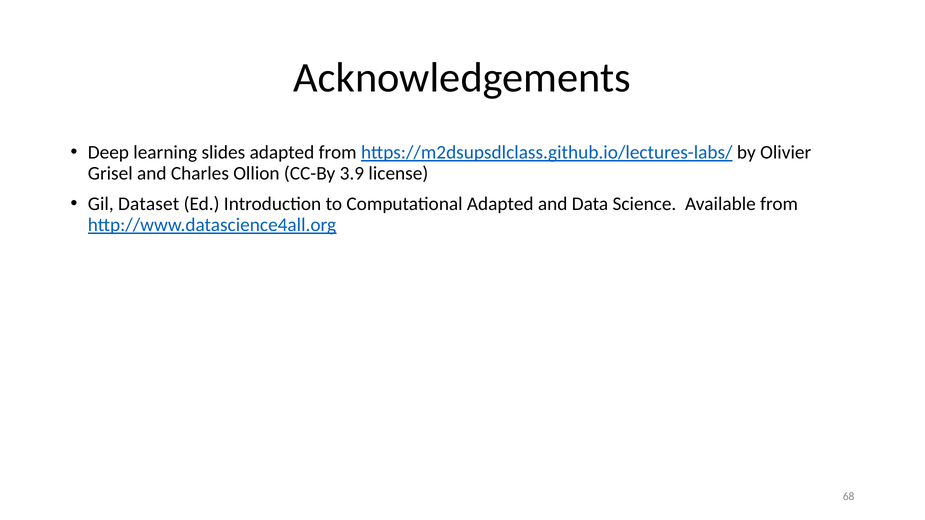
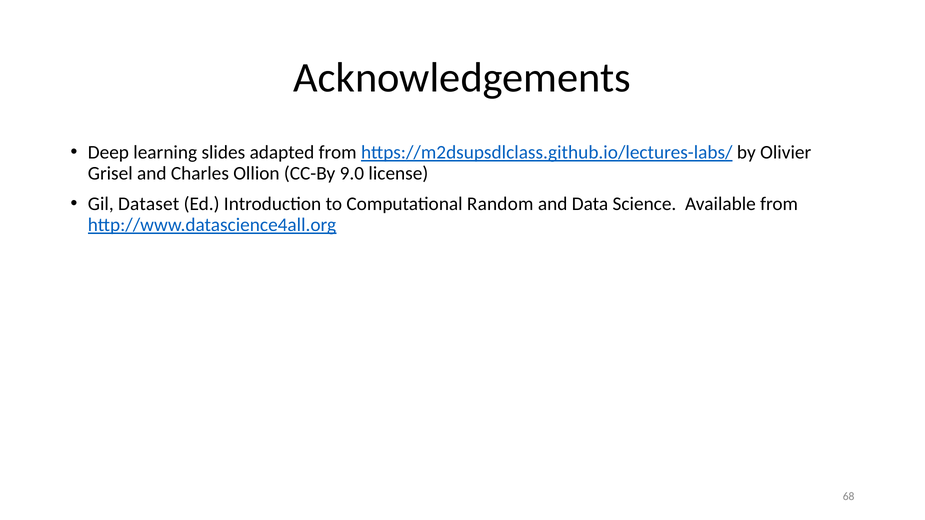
3.9: 3.9 -> 9.0
Computational Adapted: Adapted -> Random
